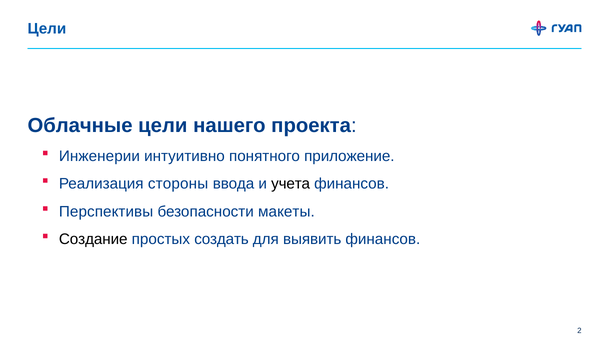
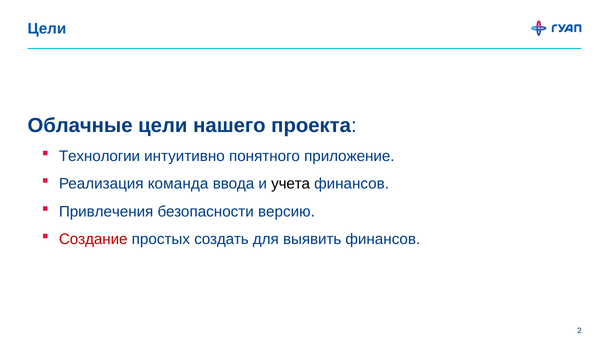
Инженерии: Инженерии -> Технологии
стороны: стороны -> команда
Перспективы: Перспективы -> Привлечения
макеты: макеты -> версию
Создание colour: black -> red
